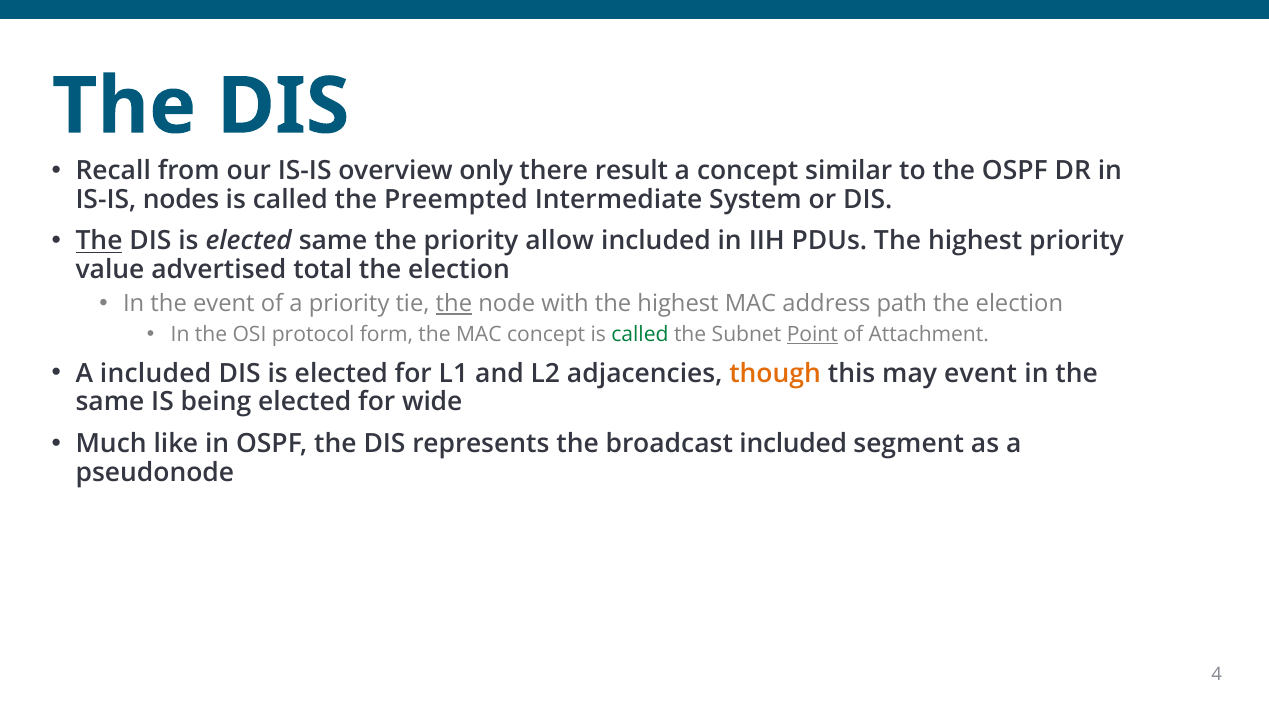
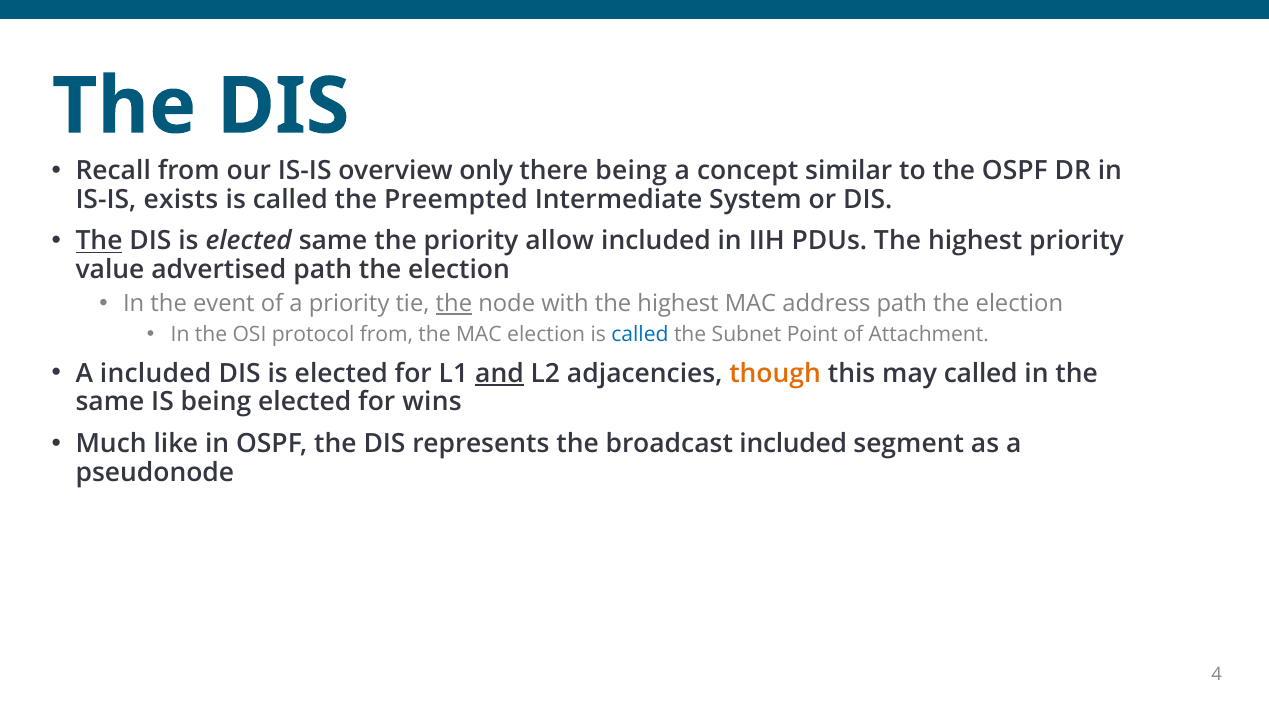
there result: result -> being
nodes: nodes -> exists
advertised total: total -> path
protocol form: form -> from
MAC concept: concept -> election
called at (640, 334) colour: green -> blue
Point underline: present -> none
and underline: none -> present
may event: event -> called
wide: wide -> wins
